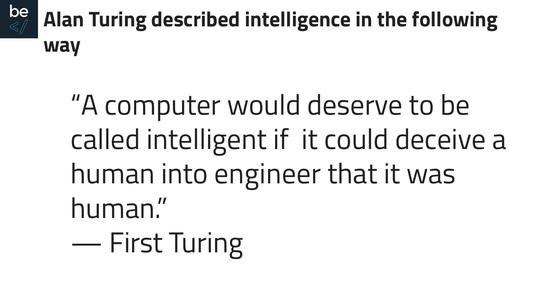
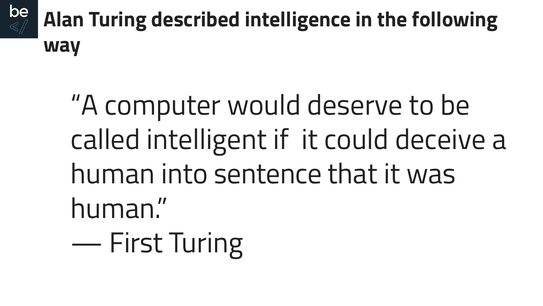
engineer: engineer -> sentence
